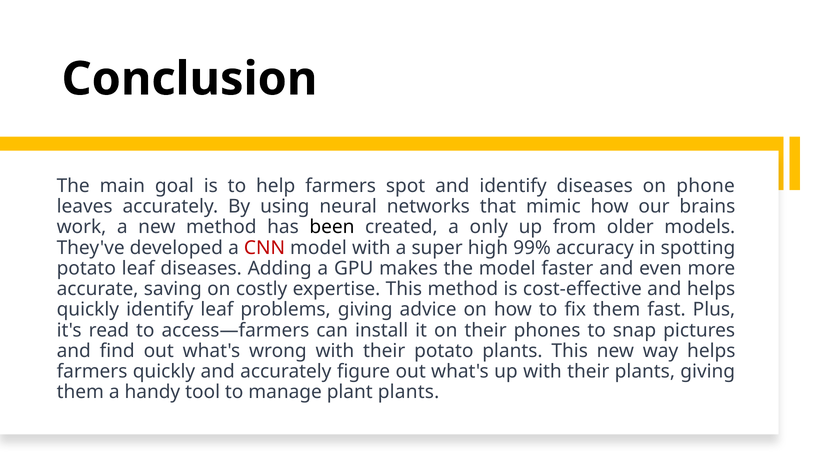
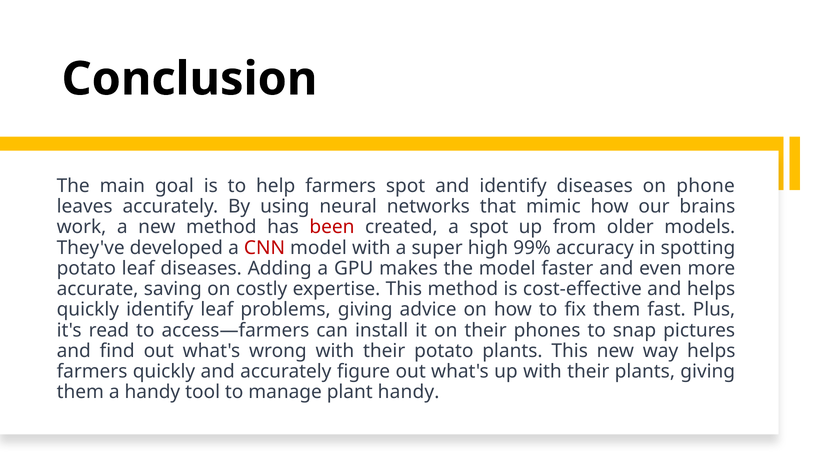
been colour: black -> red
a only: only -> spot
plant plants: plants -> handy
